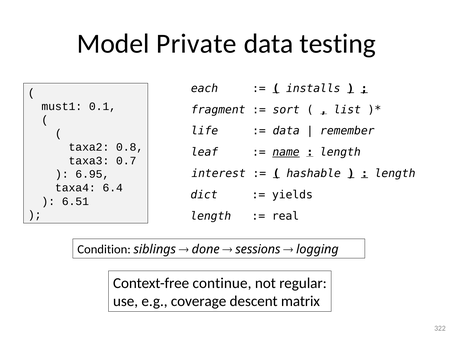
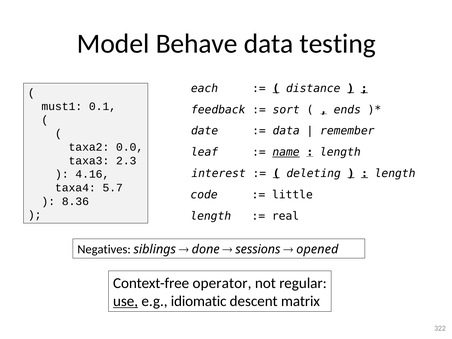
Private: Private -> Behave
installs: installs -> distance
fragment: fragment -> feedback
list: list -> ends
life: life -> date
0.8: 0.8 -> 0.0
0.7: 0.7 -> 2.3
hashable: hashable -> deleting
6.95: 6.95 -> 4.16
6.4: 6.4 -> 5.7
dict: dict -> code
yields: yields -> little
6.51: 6.51 -> 8.36
Condition: Condition -> Negatives
logging: logging -> opened
continue: continue -> operator
use underline: none -> present
coverage: coverage -> idiomatic
